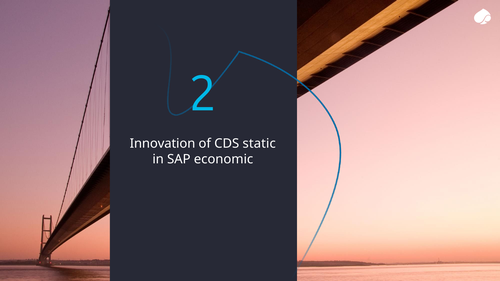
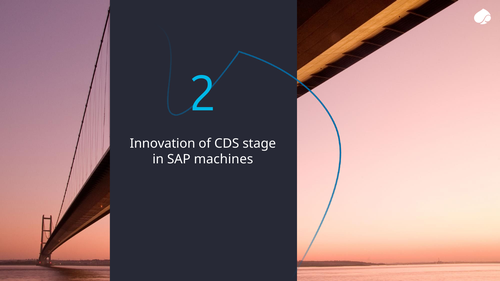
static: static -> stage
economic: economic -> machines
